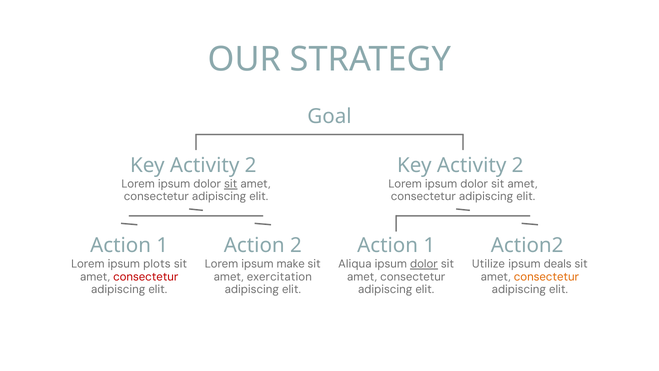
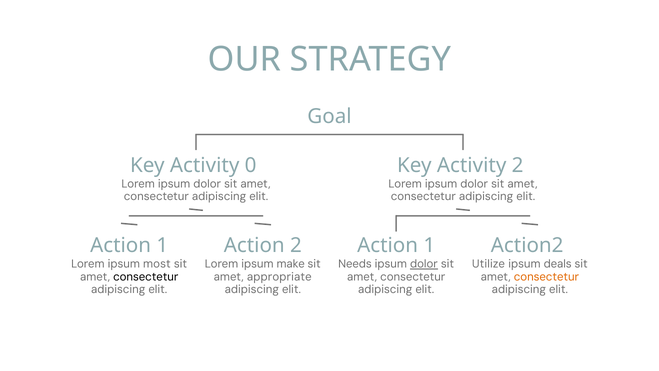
2 at (251, 165): 2 -> 0
sit at (231, 184) underline: present -> none
plots: plots -> most
Aliqua: Aliqua -> Needs
consectetur at (146, 277) colour: red -> black
exercitation: exercitation -> appropriate
